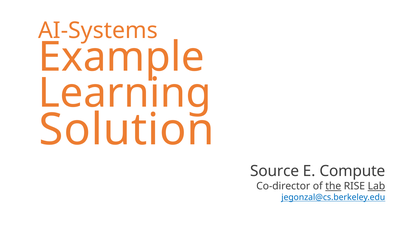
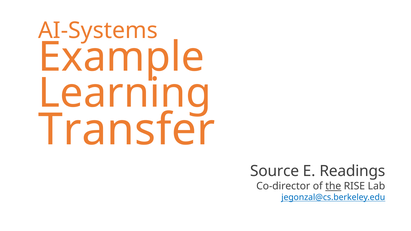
Solution: Solution -> Transfer
Compute: Compute -> Readings
Lab underline: present -> none
